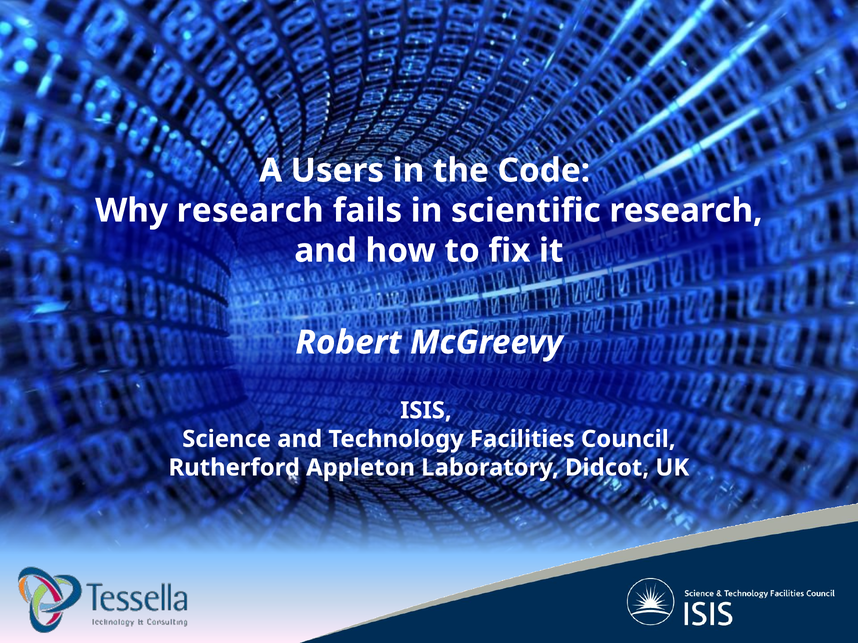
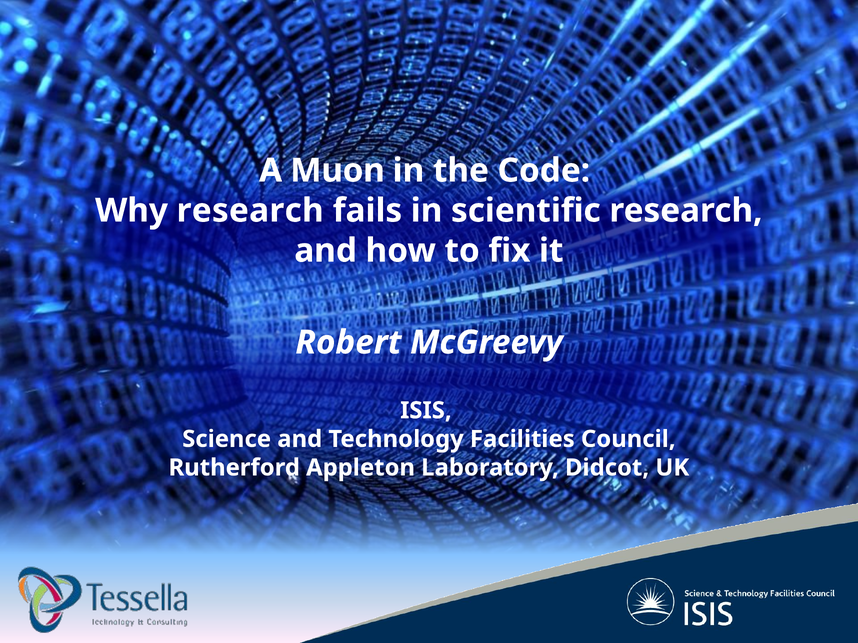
Users: Users -> Muon
